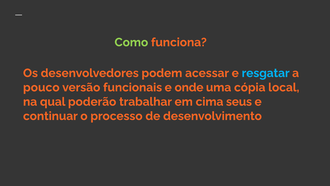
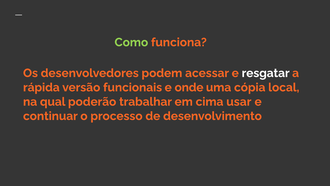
resgatar colour: light blue -> white
pouco: pouco -> rápida
seus: seus -> usar
